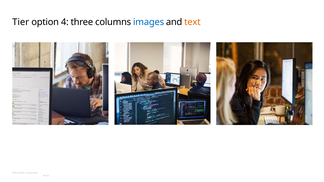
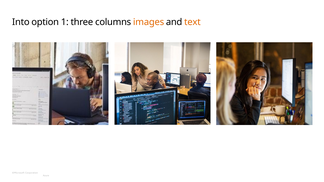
Tier: Tier -> Into
4: 4 -> 1
images colour: blue -> orange
